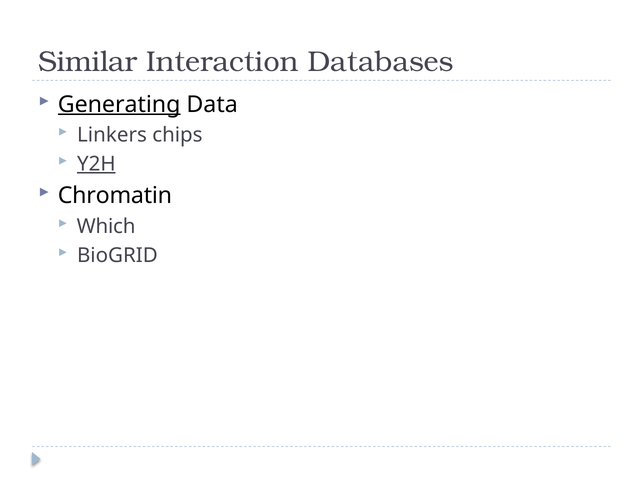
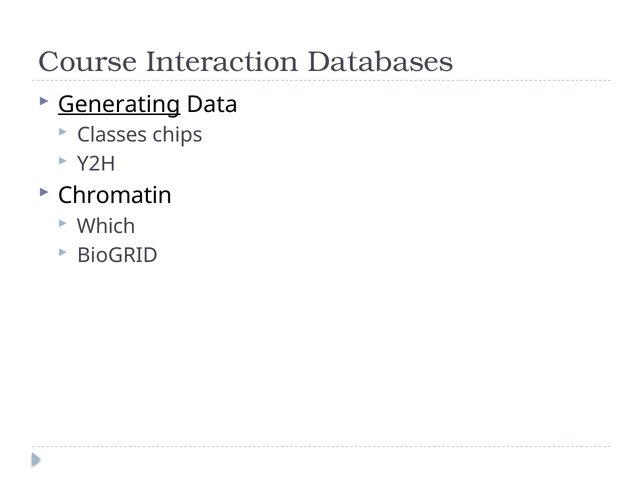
Similar: Similar -> Course
Linkers: Linkers -> Classes
Y2H underline: present -> none
